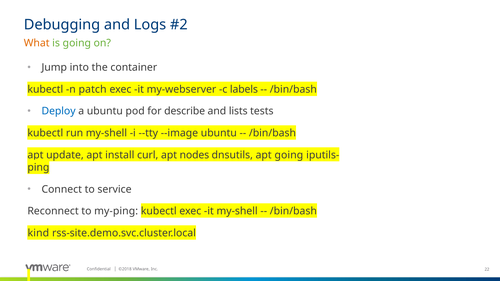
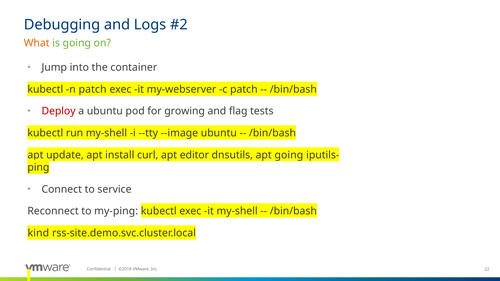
c labels: labels -> patch
Deploy colour: blue -> red
describe: describe -> growing
lists: lists -> flag
nodes: nodes -> editor
